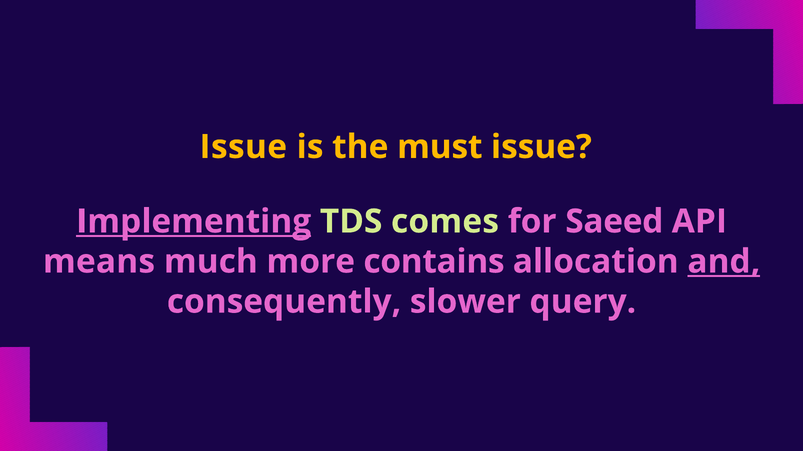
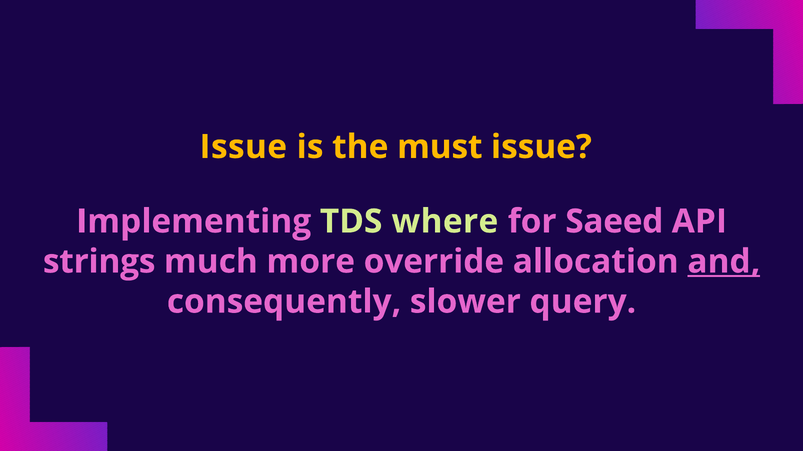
Implementing underline: present -> none
comes: comes -> where
means: means -> strings
contains: contains -> override
